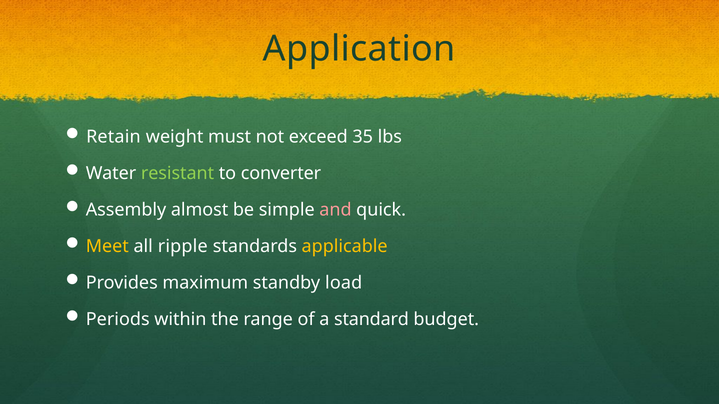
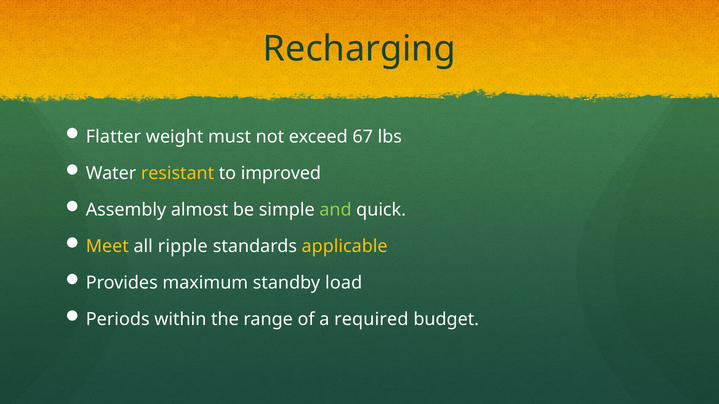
Application: Application -> Recharging
Retain: Retain -> Flatter
35: 35 -> 67
resistant colour: light green -> yellow
converter: converter -> improved
and colour: pink -> light green
standard: standard -> required
